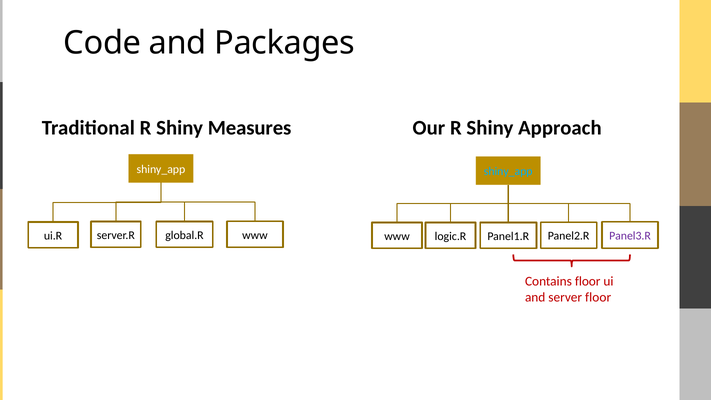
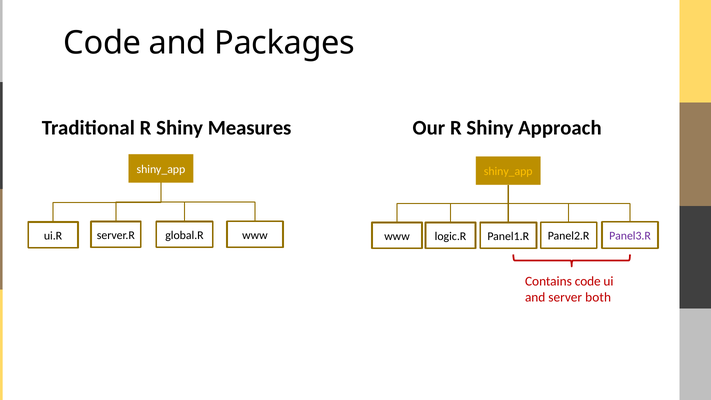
shiny_app at (508, 171) colour: light blue -> yellow
Contains floor: floor -> code
server floor: floor -> both
